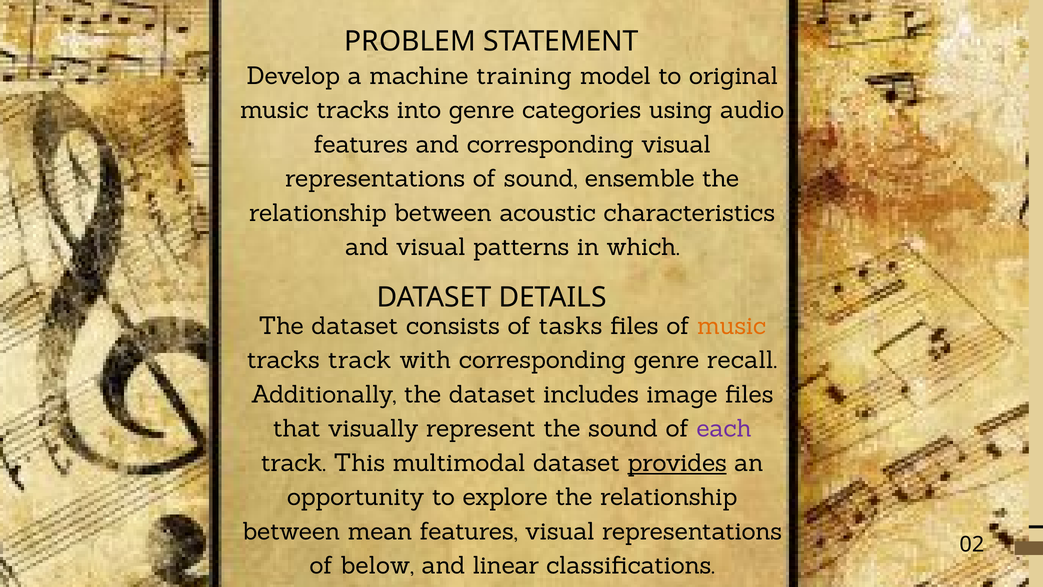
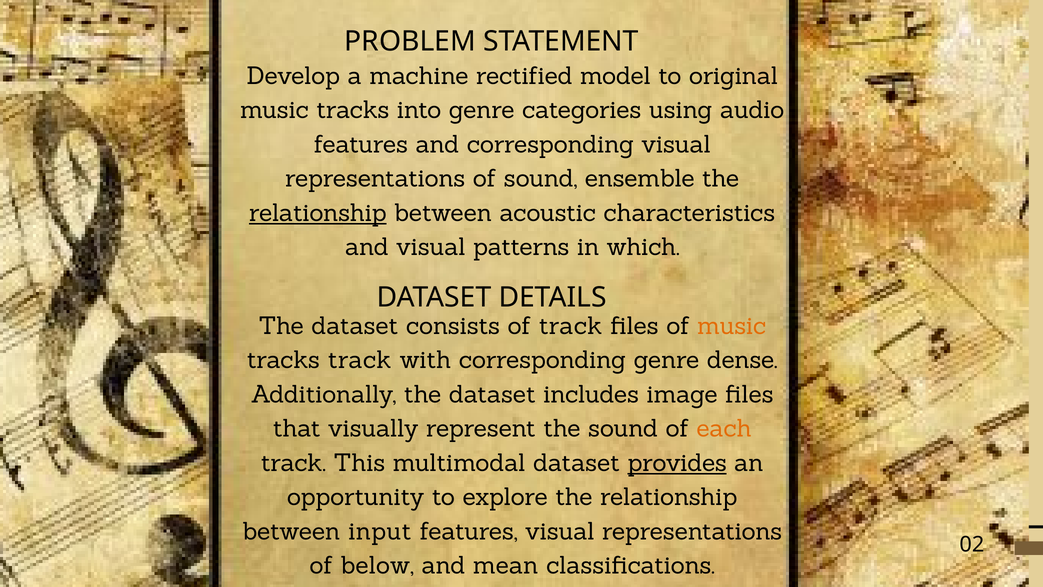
training: training -> rectified
relationship at (318, 213) underline: none -> present
of tasks: tasks -> track
recall: recall -> dense
each colour: purple -> orange
mean: mean -> input
linear: linear -> mean
